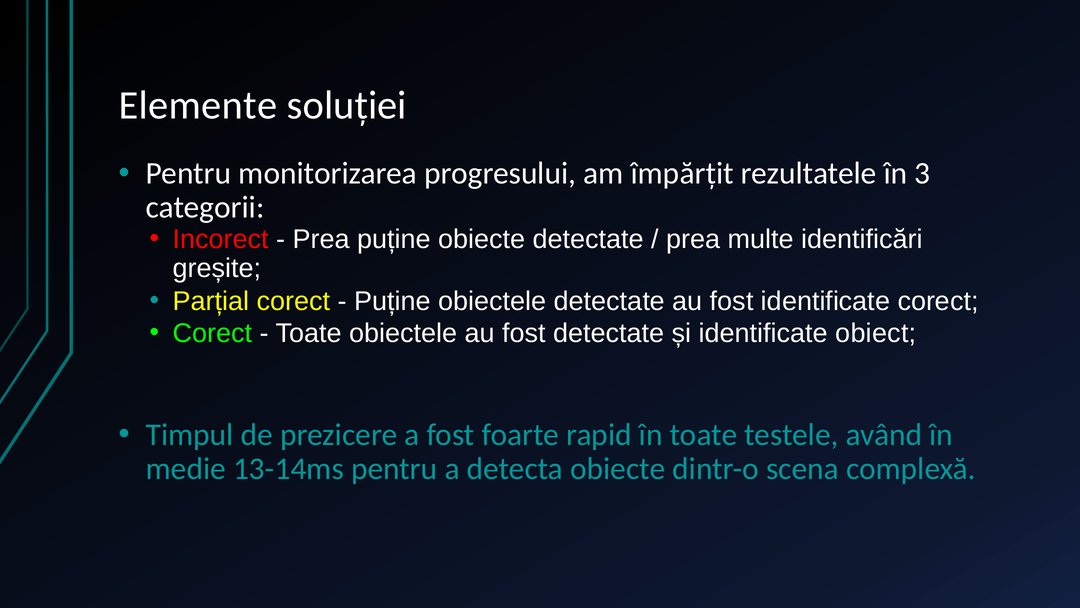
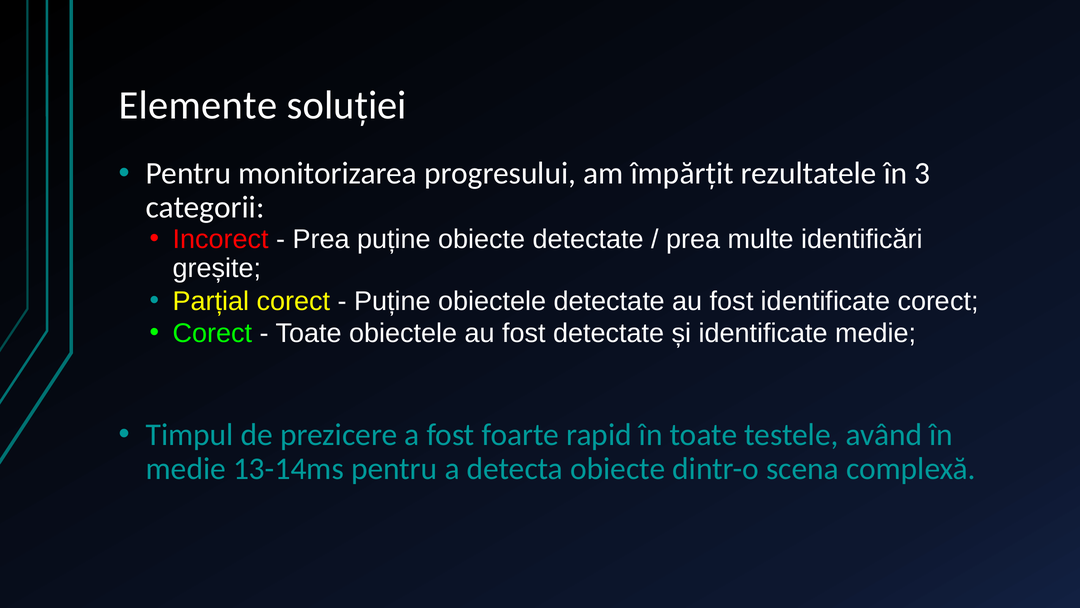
identificate obiect: obiect -> medie
